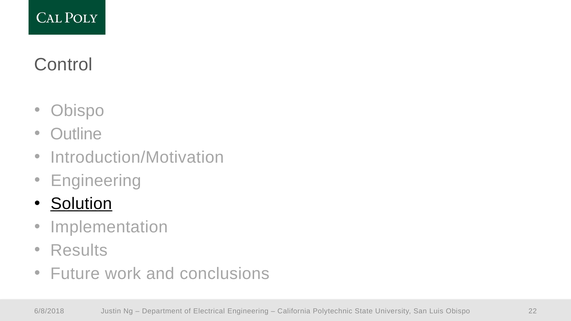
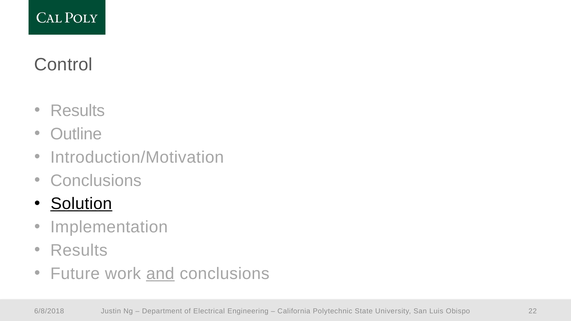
Obispo at (77, 111): Obispo -> Results
Engineering at (96, 181): Engineering -> Conclusions
and underline: none -> present
